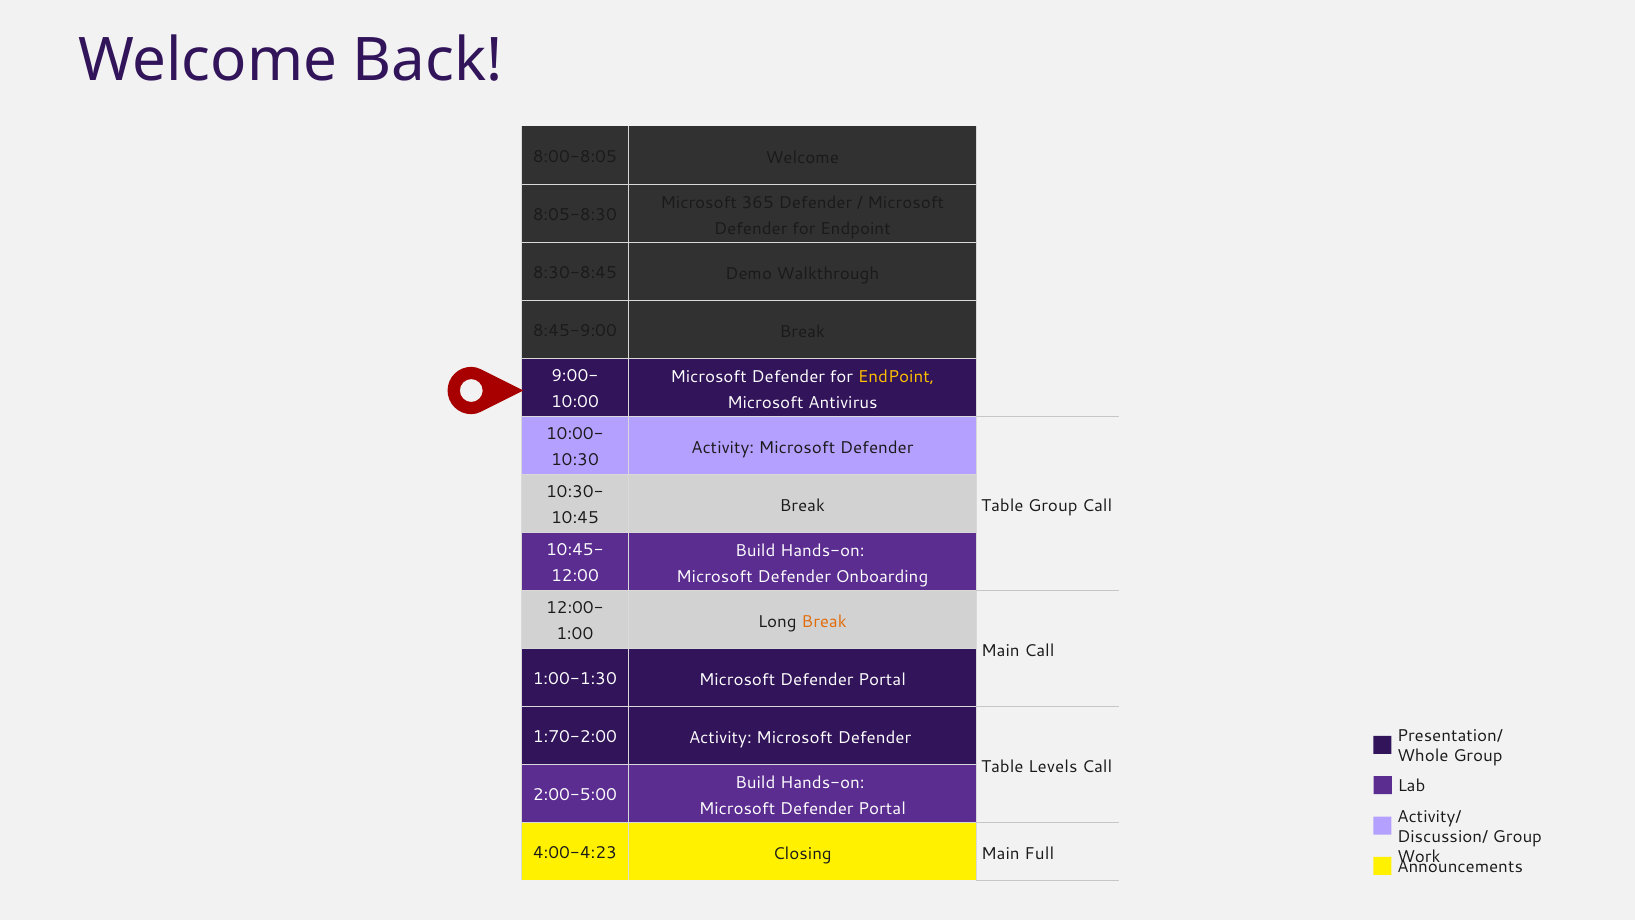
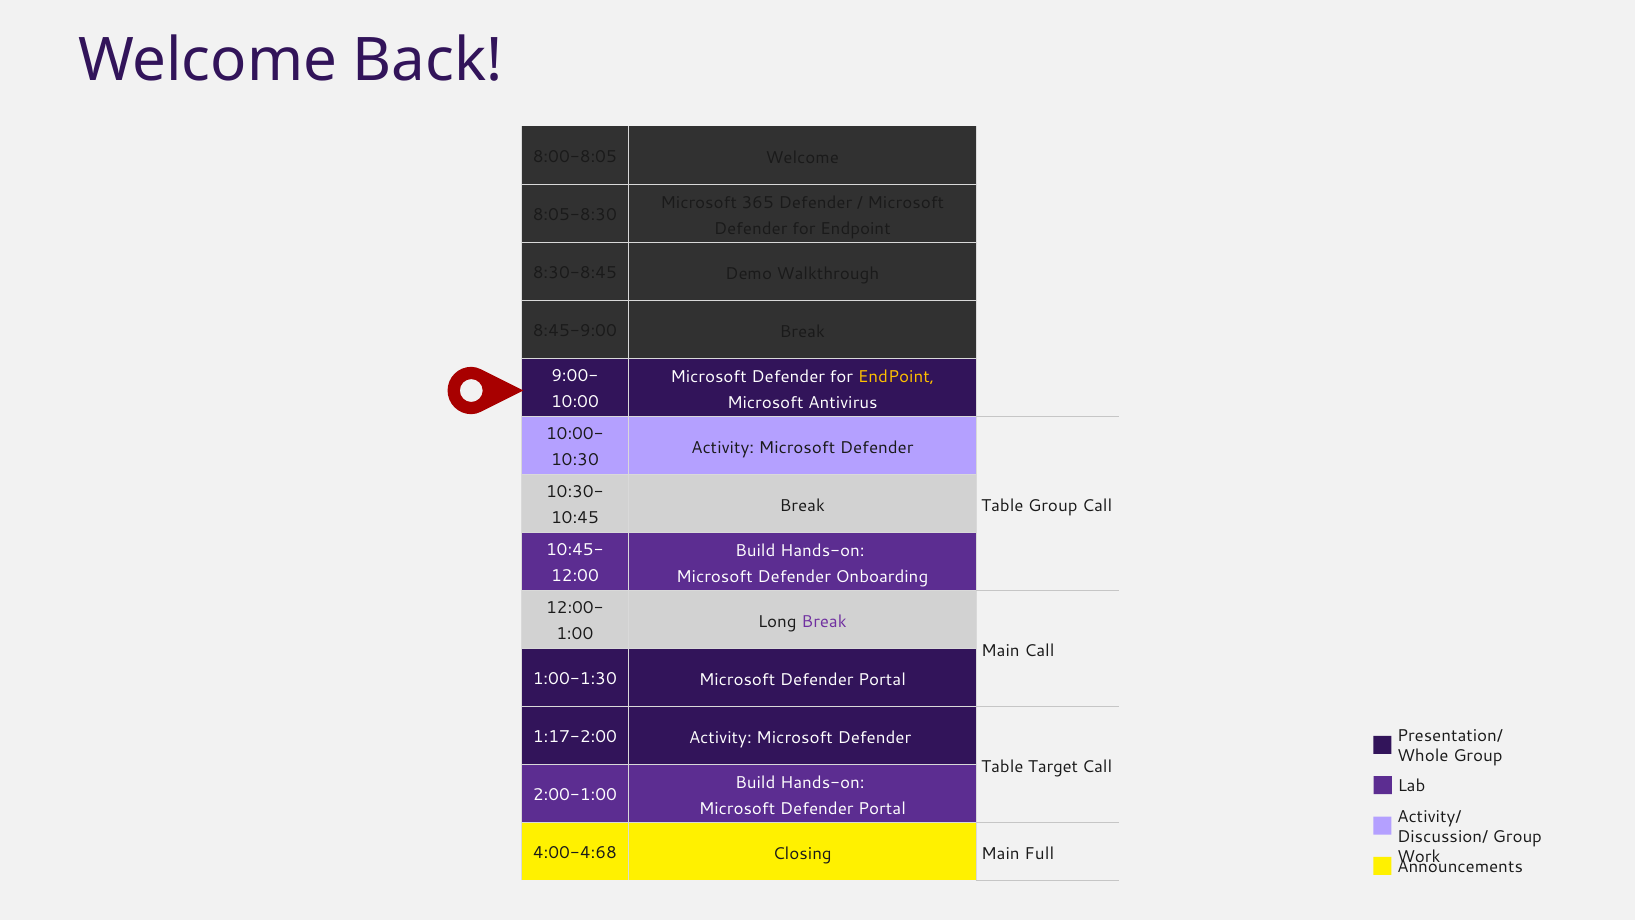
Break at (824, 621) colour: orange -> purple
1:70-2:00: 1:70-2:00 -> 1:17-2:00
Levels: Levels -> Target
2:00-5:00: 2:00-5:00 -> 2:00-1:00
4:00-4:23: 4:00-4:23 -> 4:00-4:68
